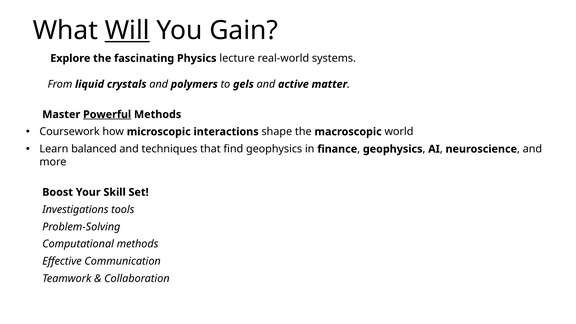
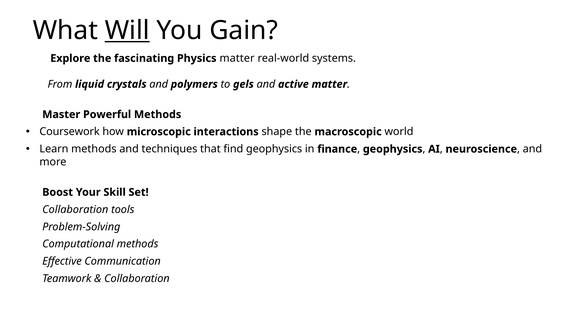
Physics lecture: lecture -> matter
Powerful underline: present -> none
Learn balanced: balanced -> methods
Investigations at (75, 210): Investigations -> Collaboration
